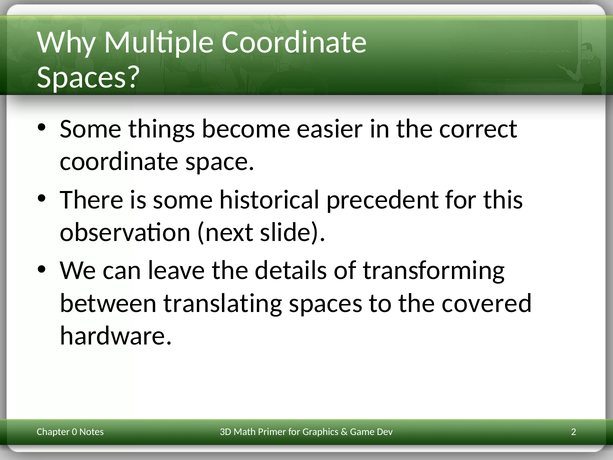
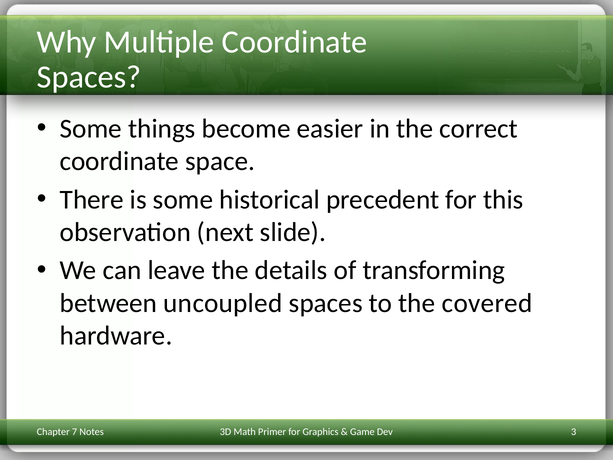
translating: translating -> uncoupled
2: 2 -> 3
0: 0 -> 7
